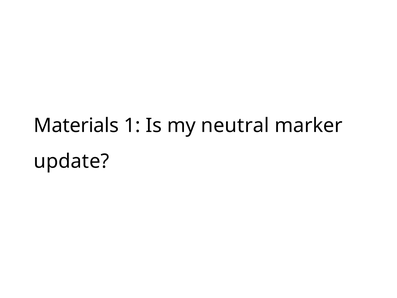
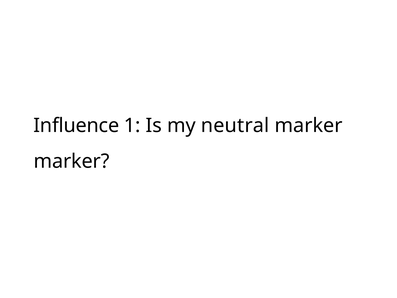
Materials: Materials -> Influence
update at (71, 161): update -> marker
